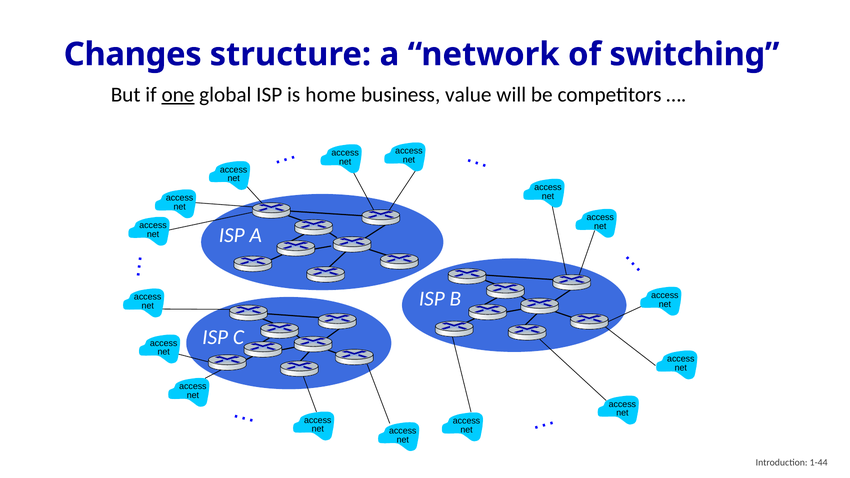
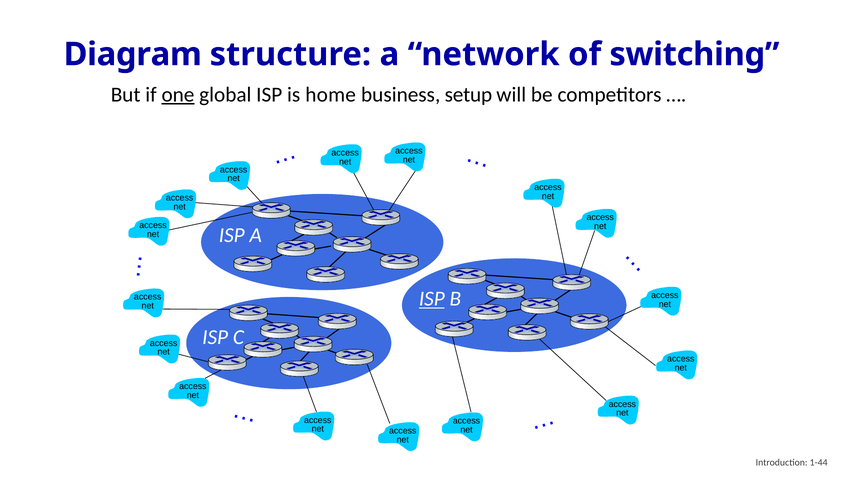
Changes: Changes -> Diagram
value: value -> setup
ISP at (432, 299) underline: none -> present
